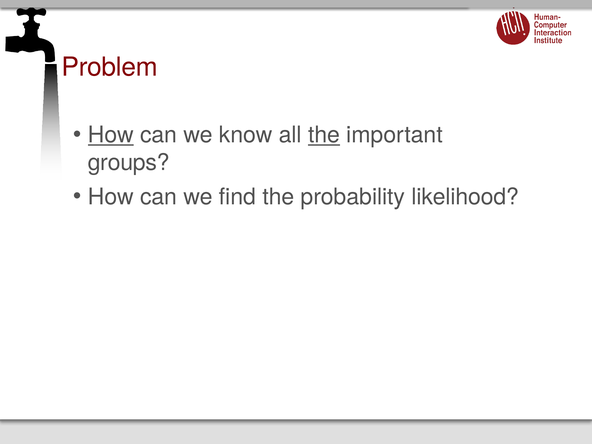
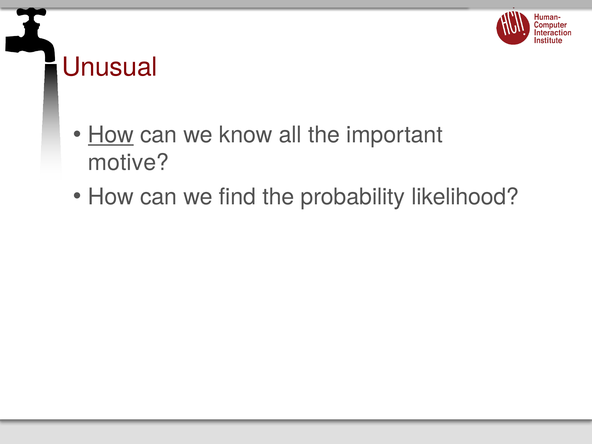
Problem: Problem -> Unusual
the at (324, 135) underline: present -> none
groups: groups -> motive
